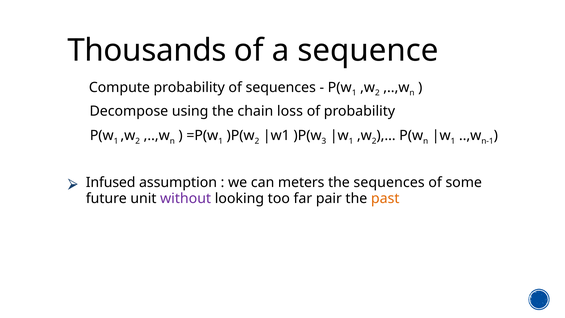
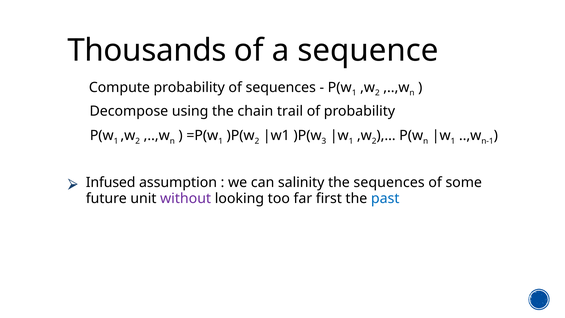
loss: loss -> trail
meters: meters -> salinity
pair: pair -> first
past colour: orange -> blue
